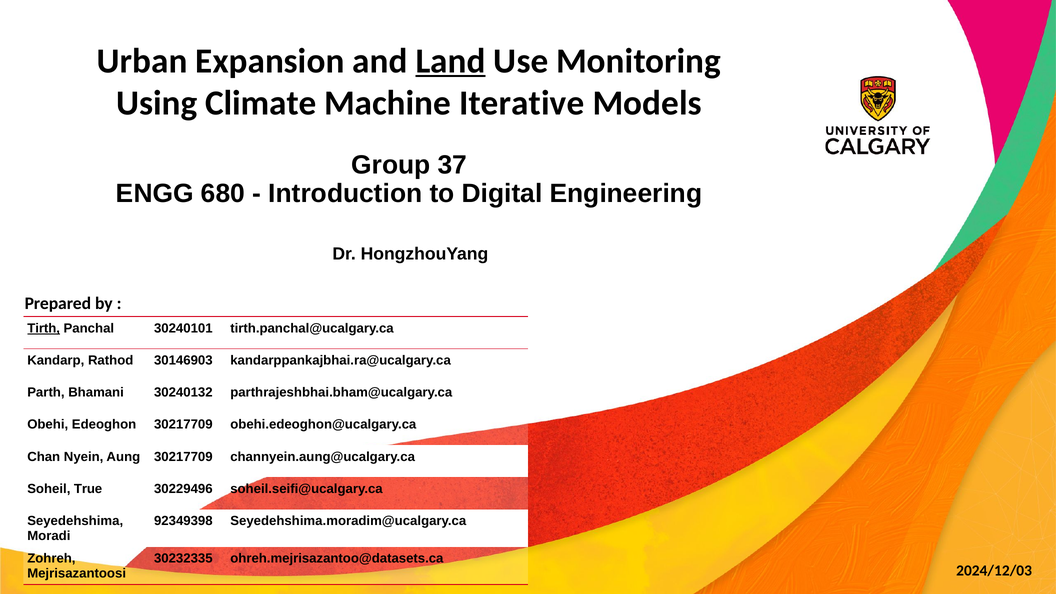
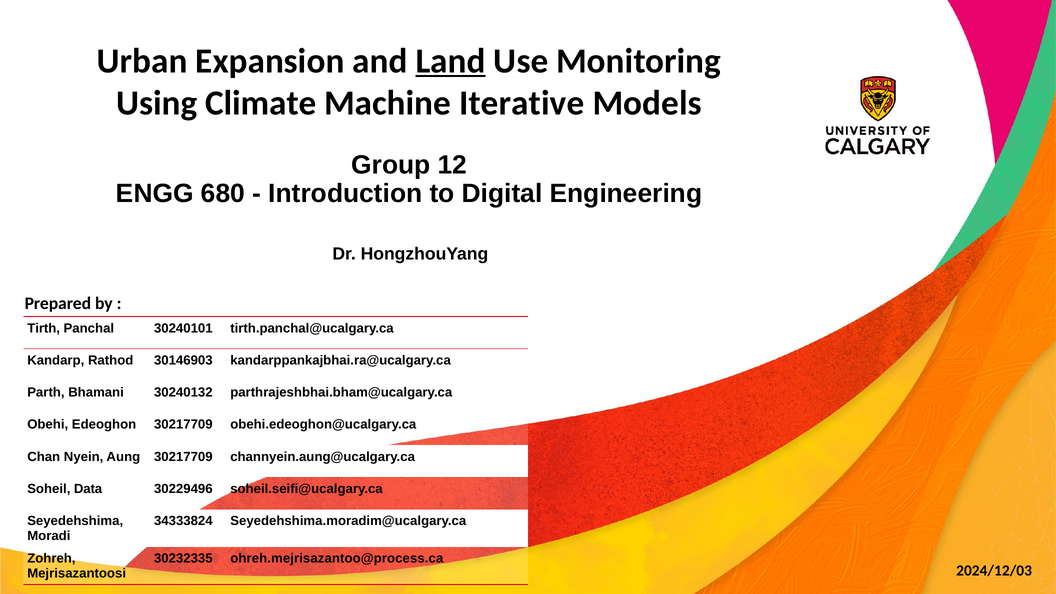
37: 37 -> 12
Tirth underline: present -> none
True: True -> Data
92349398: 92349398 -> 34333824
ohreh.mejrisazantoo@datasets.ca: ohreh.mejrisazantoo@datasets.ca -> ohreh.mejrisazantoo@process.ca
